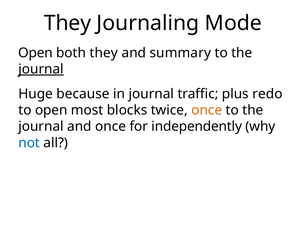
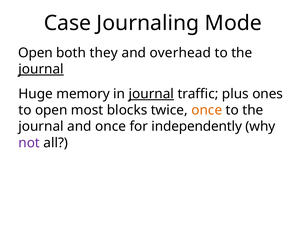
They at (68, 23): They -> Case
summary: summary -> overhead
because: because -> memory
journal at (151, 94) underline: none -> present
redo: redo -> ones
not colour: blue -> purple
